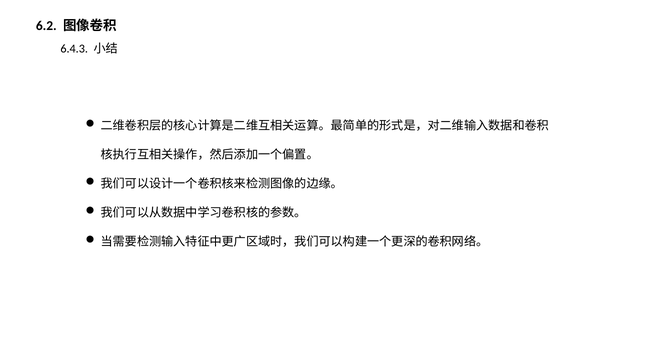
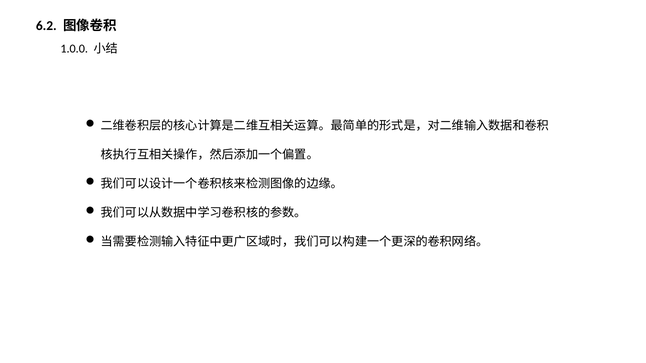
6.4.3: 6.4.3 -> 1.0.0
